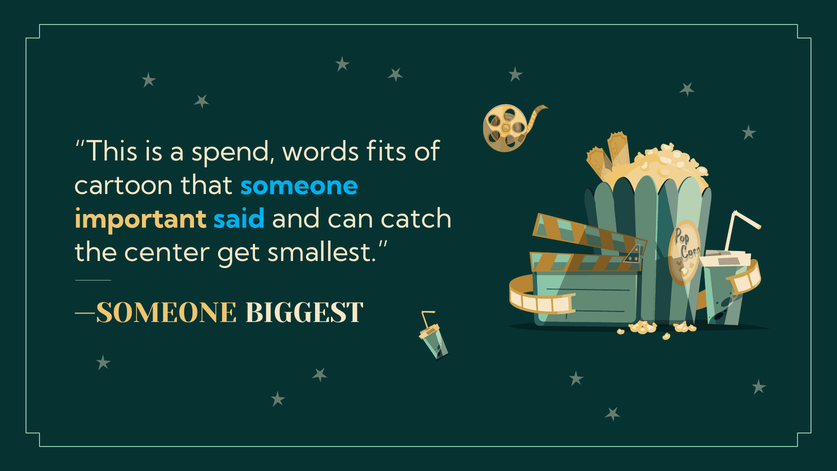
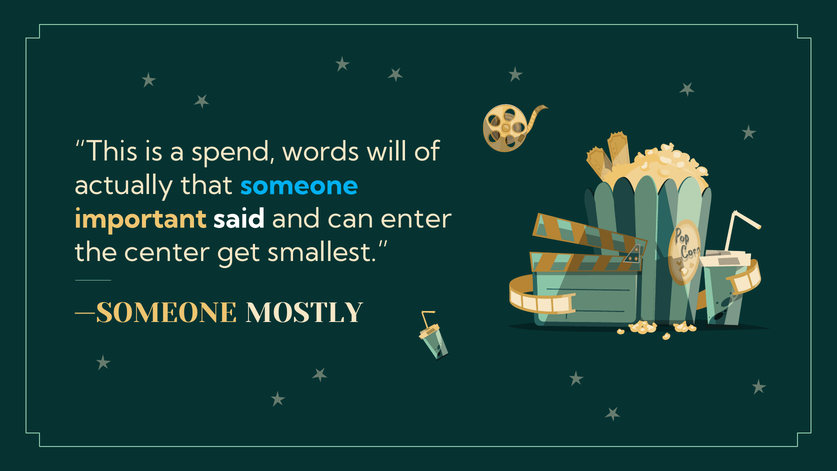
fits: fits -> will
cartoon: cartoon -> actually
said colour: light blue -> white
catch: catch -> enter
BIGGEST: BIGGEST -> MOSTLY
